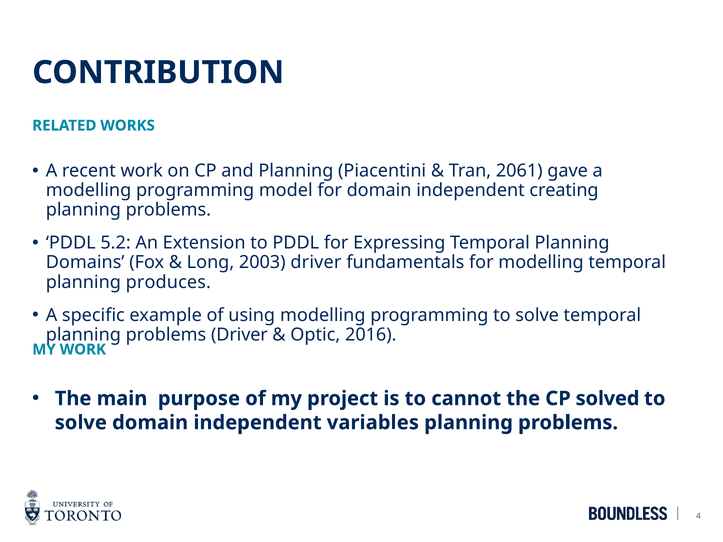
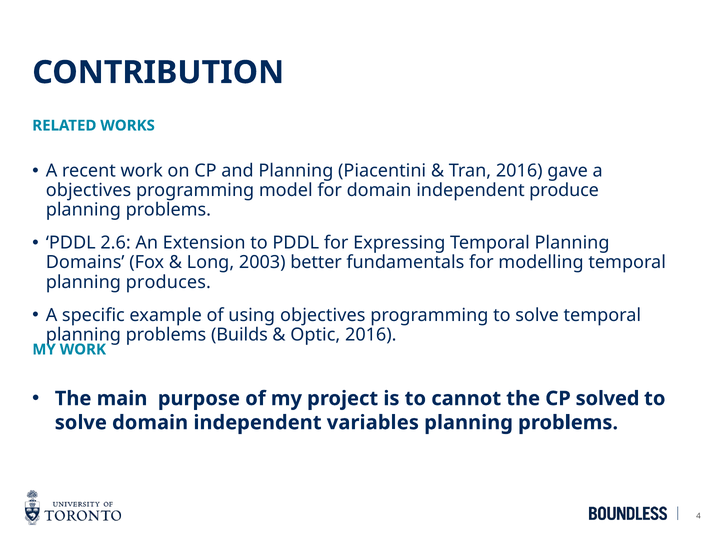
Tran 2061: 2061 -> 2016
modelling at (89, 191): modelling -> objectives
creating: creating -> produce
5.2: 5.2 -> 2.6
2003 driver: driver -> better
using modelling: modelling -> objectives
problems Driver: Driver -> Builds
